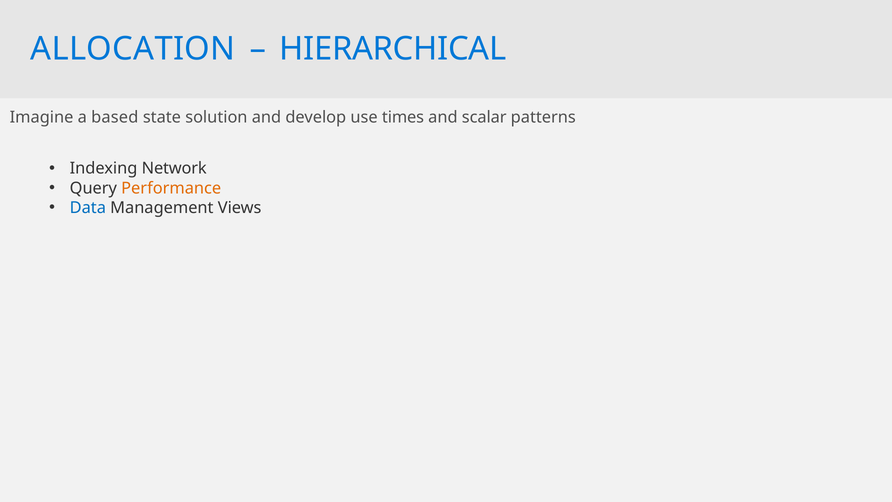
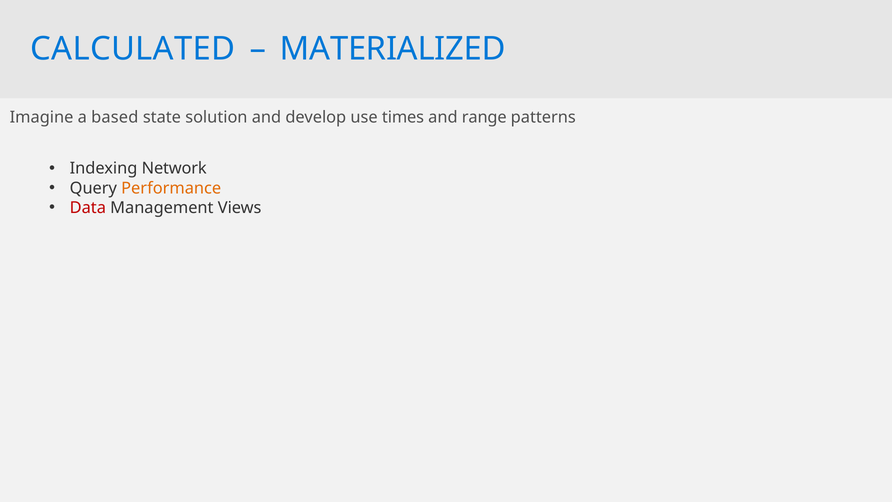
ALLOCATION: ALLOCATION -> CALCULATED
HIERARCHICAL: HIERARCHICAL -> MATERIALIZED
scalar: scalar -> range
Data colour: blue -> red
